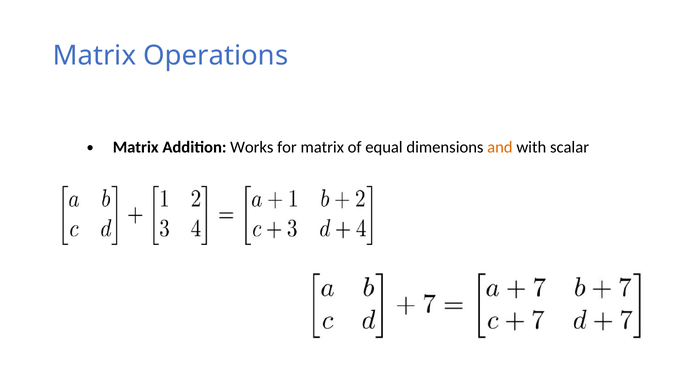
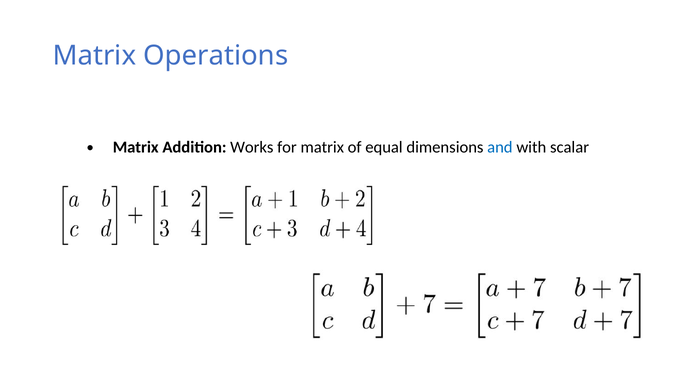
and colour: orange -> blue
